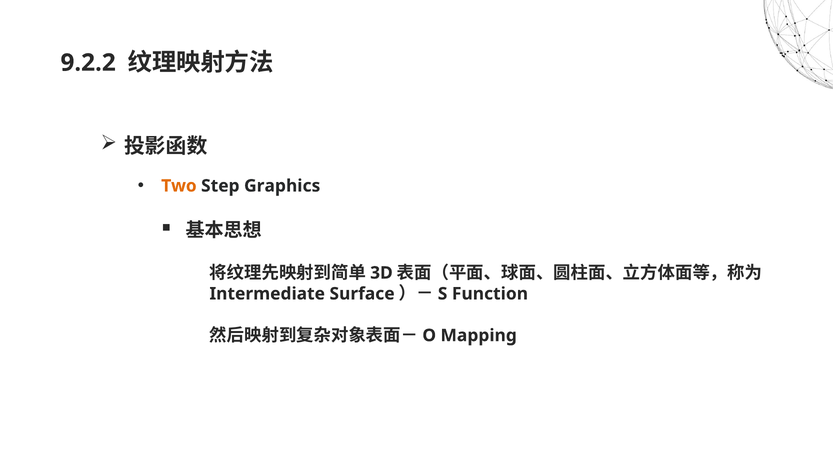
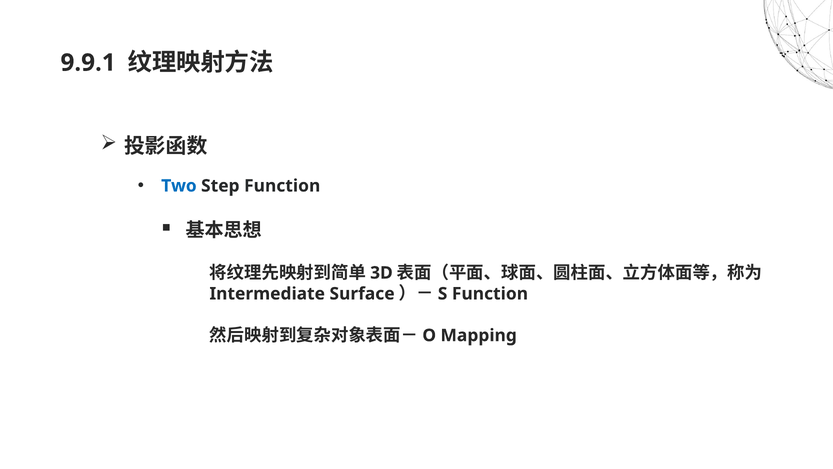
9.2.2: 9.2.2 -> 9.9.1
Two colour: orange -> blue
Step Graphics: Graphics -> Function
